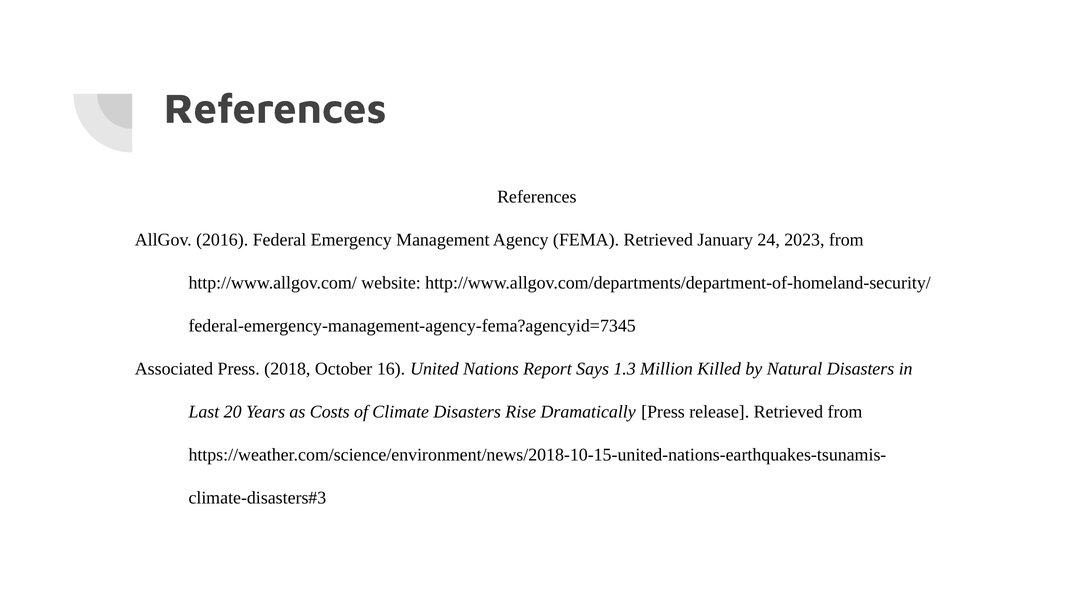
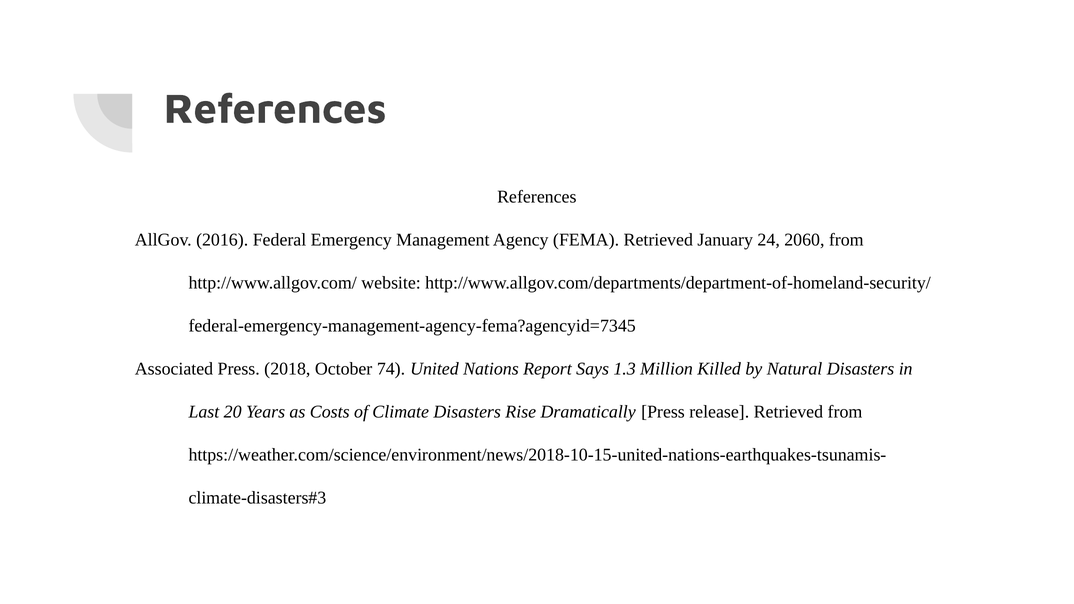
2023: 2023 -> 2060
16: 16 -> 74
